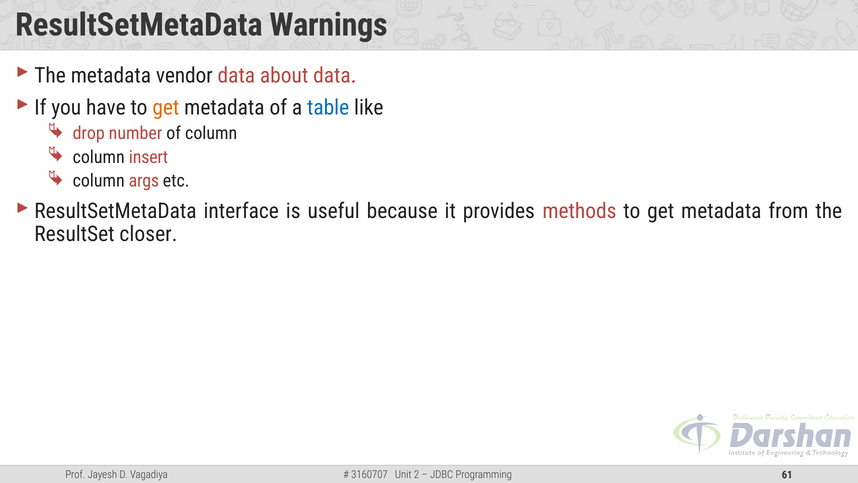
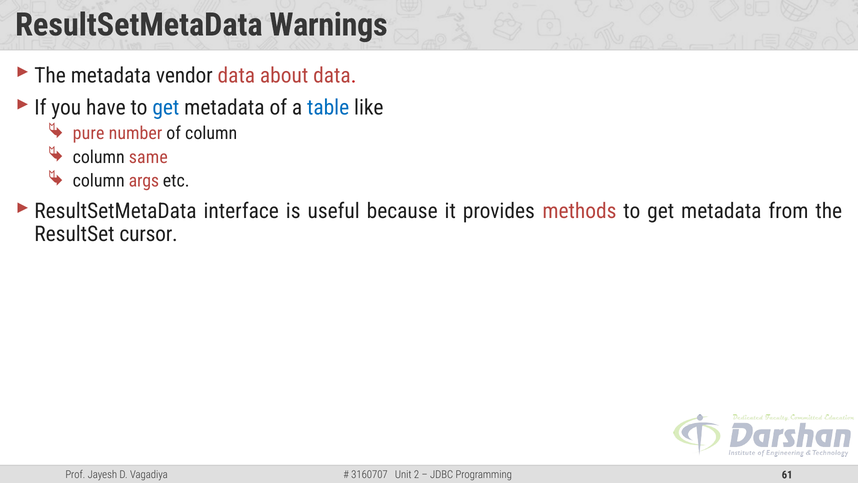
get at (166, 108) colour: orange -> blue
drop: drop -> pure
insert: insert -> same
closer: closer -> cursor
